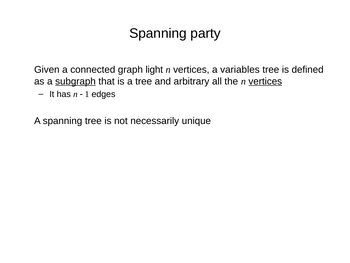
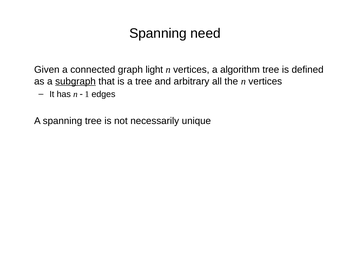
party: party -> need
variables: variables -> algorithm
vertices at (265, 81) underline: present -> none
